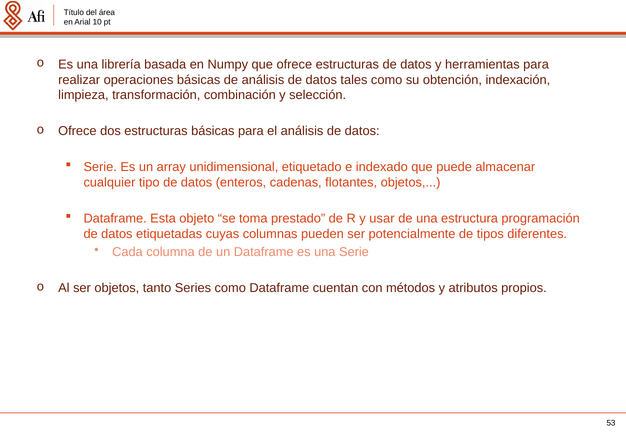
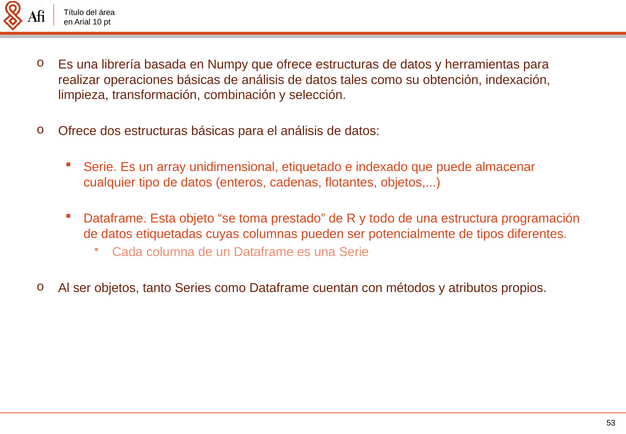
usar: usar -> todo
